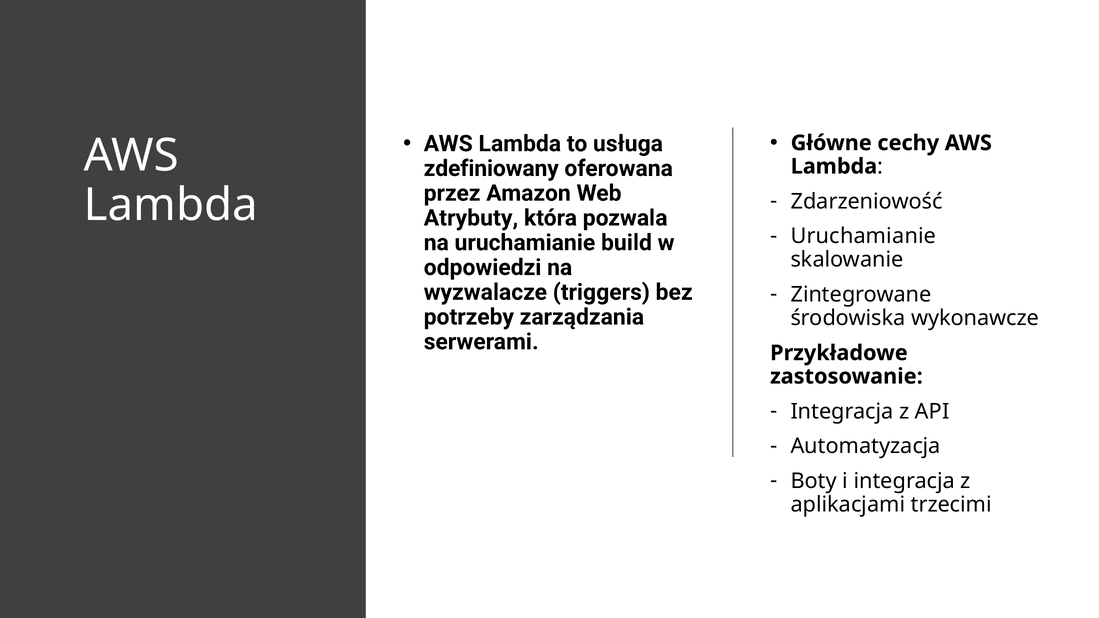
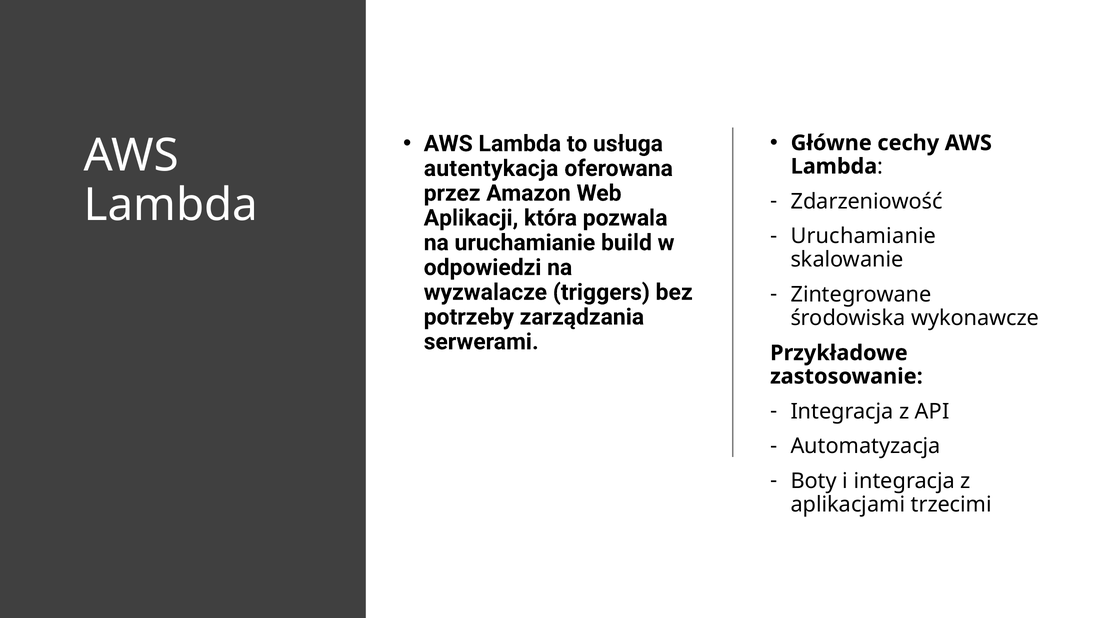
zdefiniowany: zdefiniowany -> autentykacja
Atrybuty: Atrybuty -> Aplikacji
